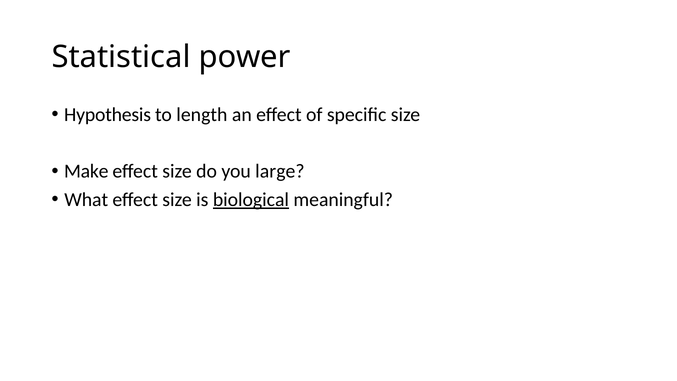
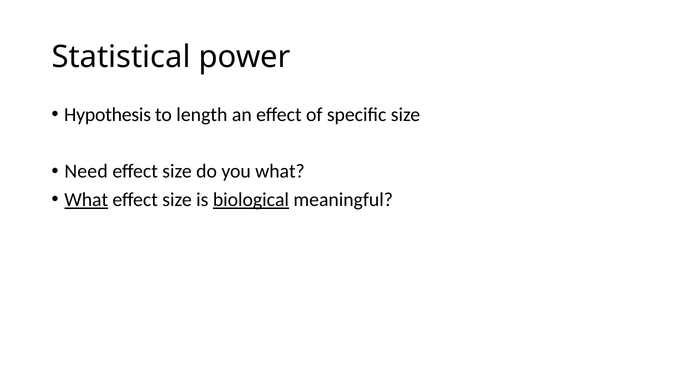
Make: Make -> Need
you large: large -> what
What at (86, 200) underline: none -> present
